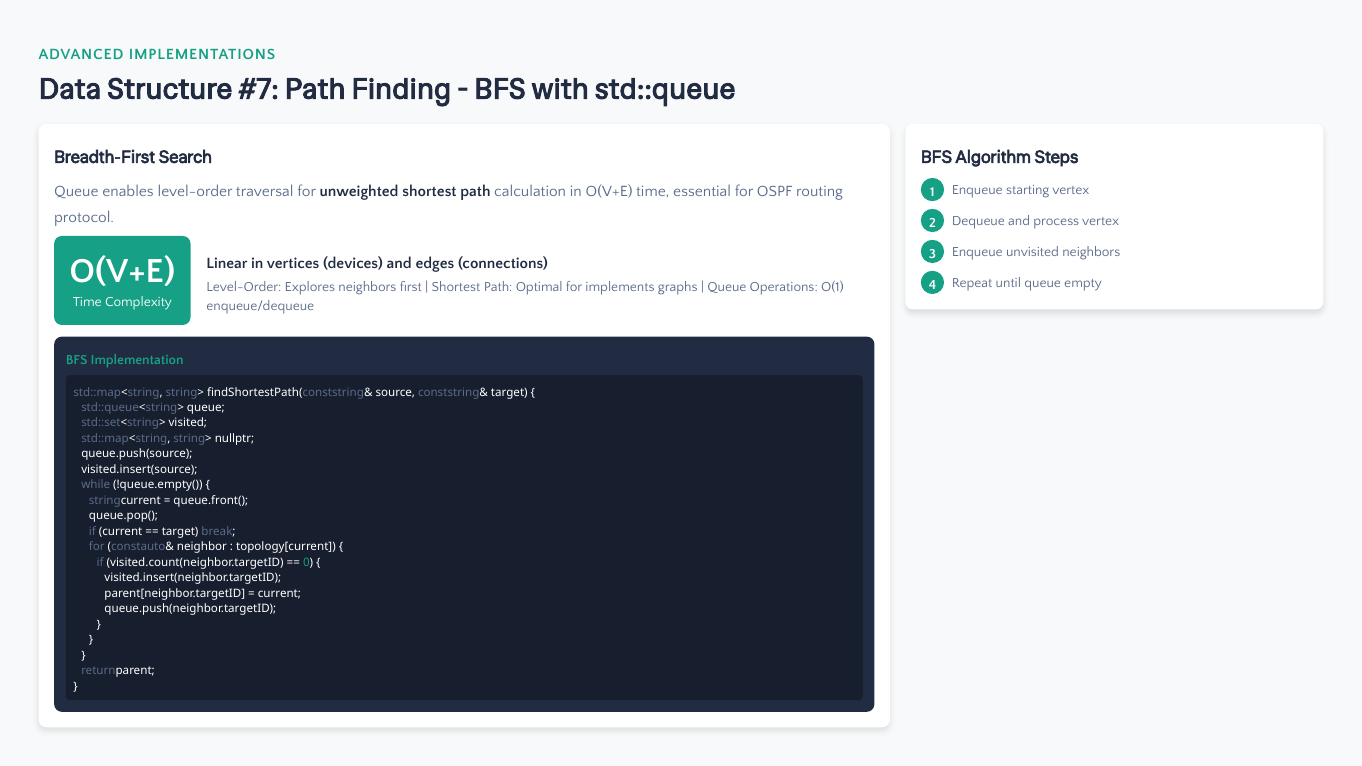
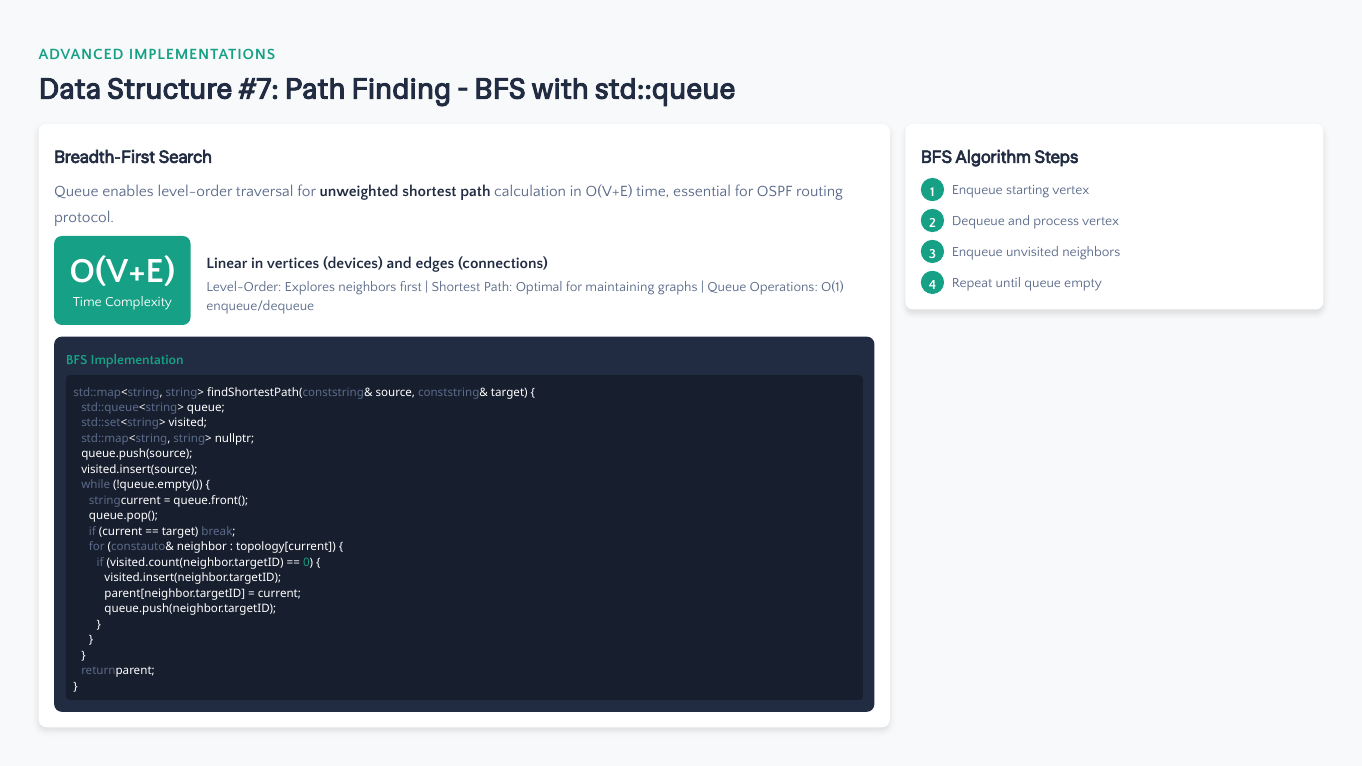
implements: implements -> maintaining
